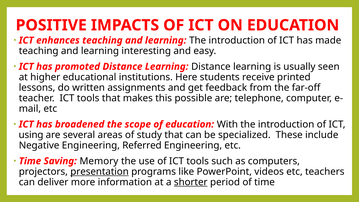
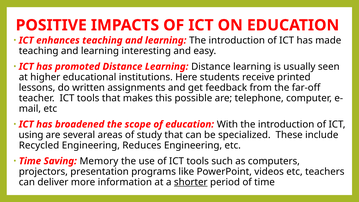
Negative: Negative -> Recycled
Referred: Referred -> Reduces
presentation underline: present -> none
